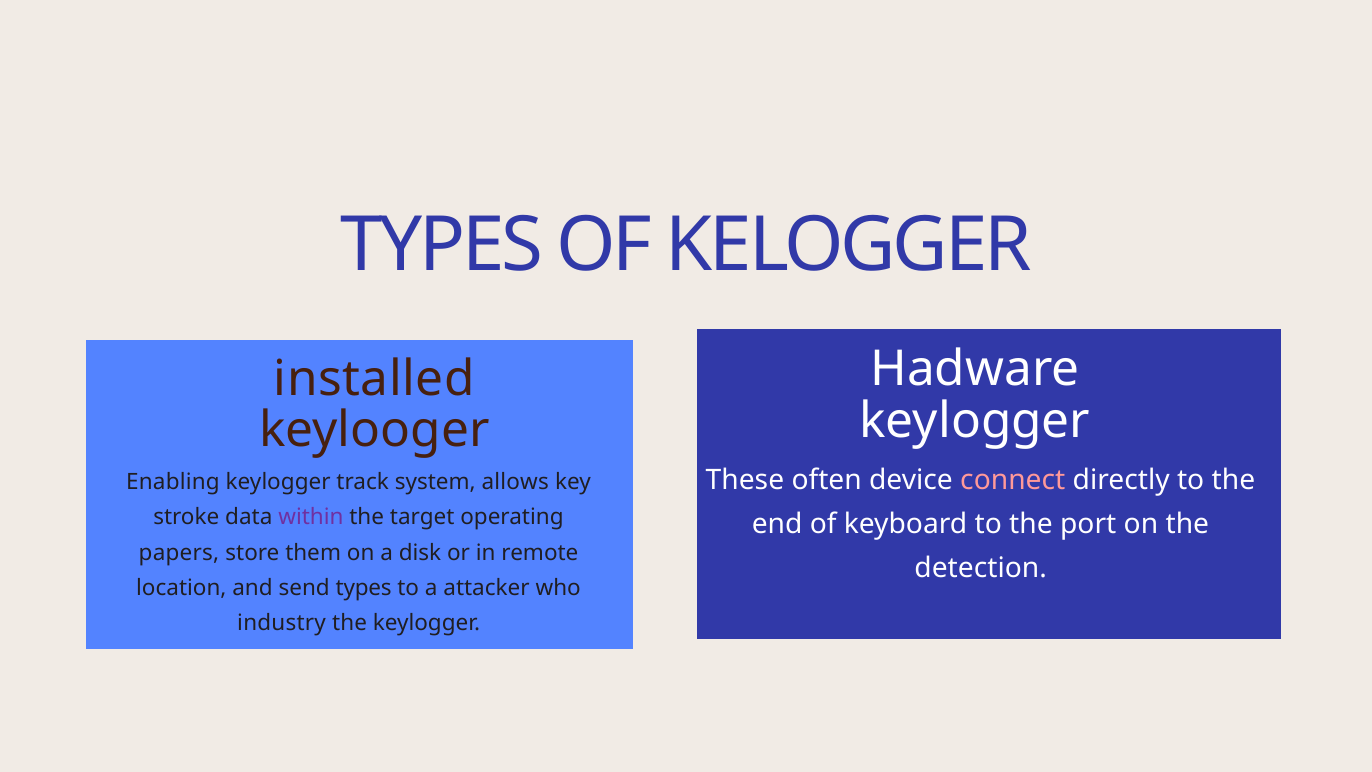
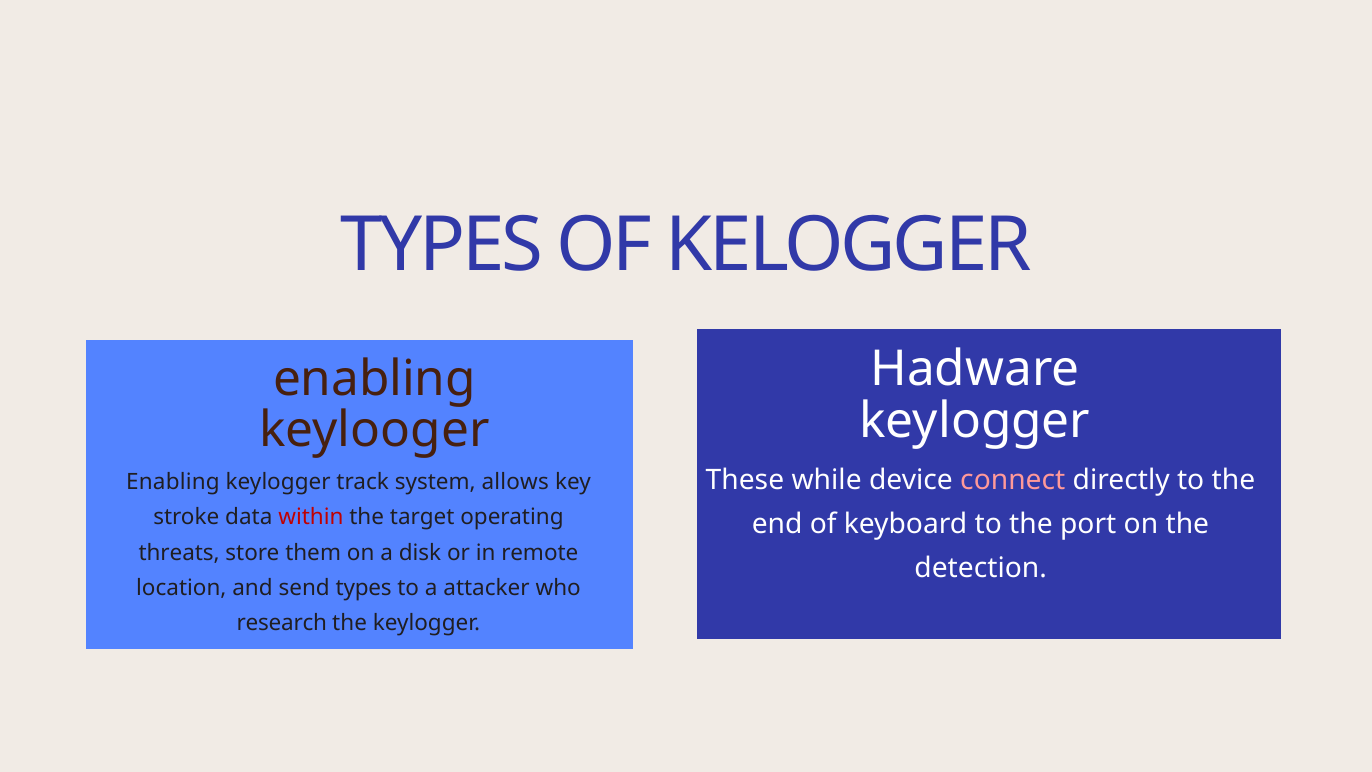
installed at (374, 379): installed -> enabling
often: often -> while
within colour: purple -> red
papers: papers -> threats
industry: industry -> research
